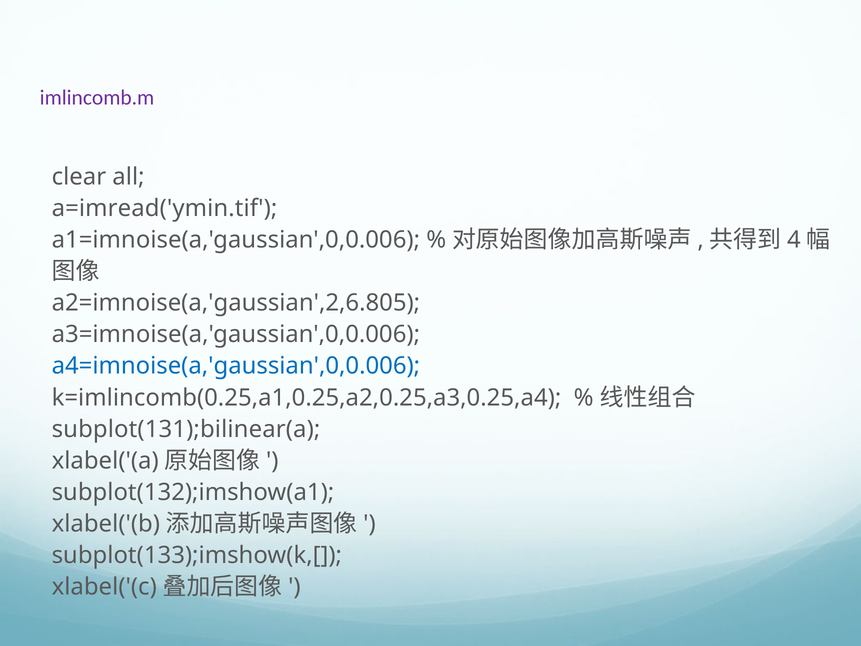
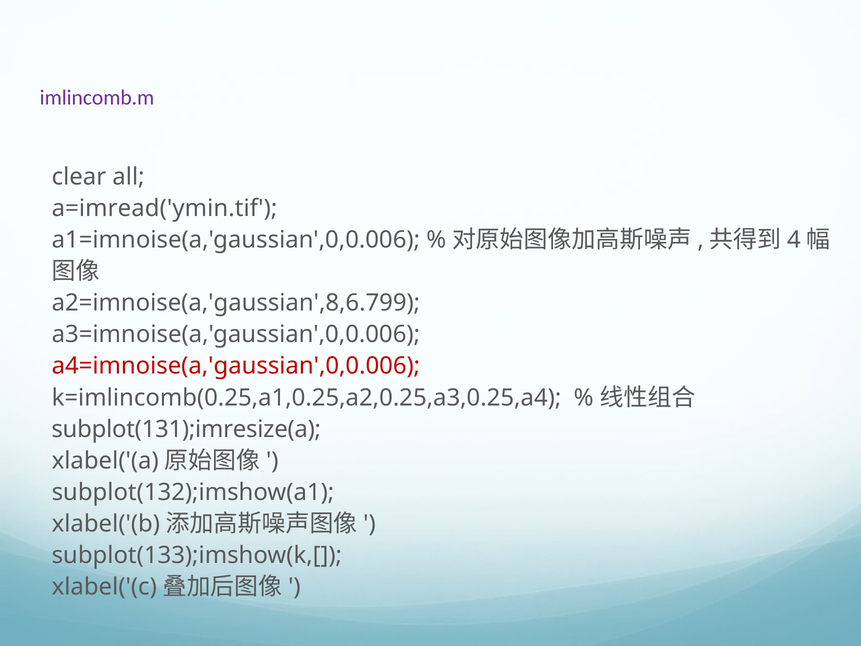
a2=imnoise(a,'gaussian',2,6.805: a2=imnoise(a,'gaussian',2,6.805 -> a2=imnoise(a,'gaussian',8,6.799
a4=imnoise(a,'gaussian',0,0.006 colour: blue -> red
subplot(131);bilinear(a: subplot(131);bilinear(a -> subplot(131);imresize(a
